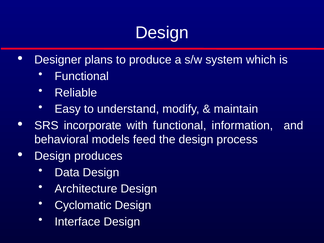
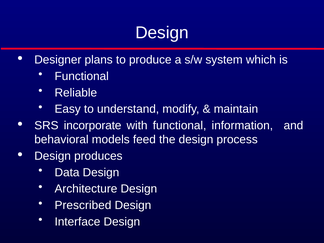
Cyclomatic: Cyclomatic -> Prescribed
